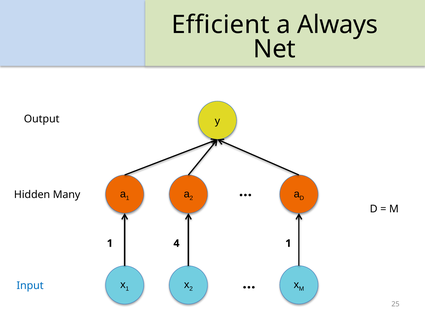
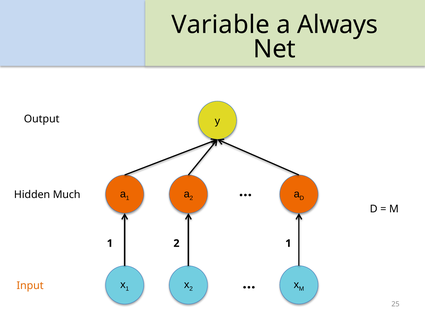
Efficient: Efficient -> Variable
Many: Many -> Much
1 4: 4 -> 2
Input colour: blue -> orange
